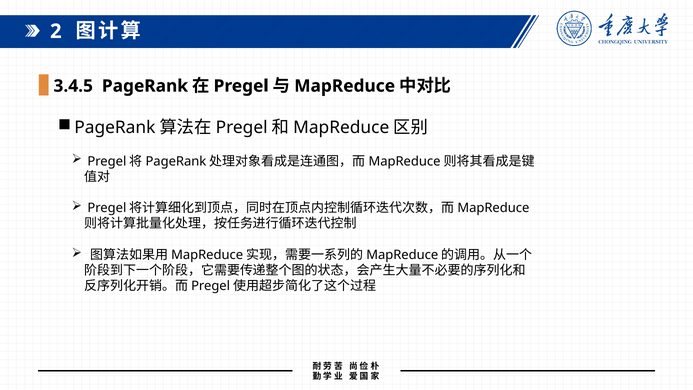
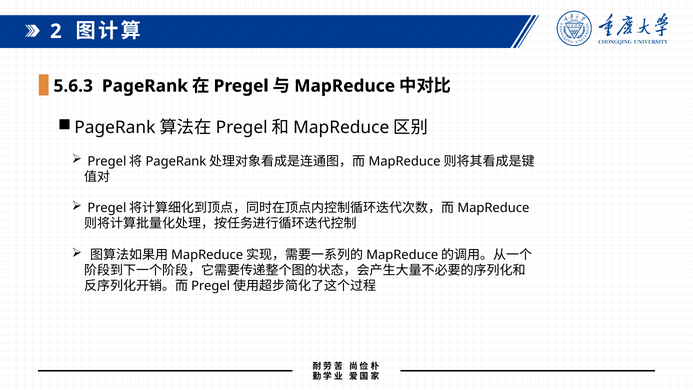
3.4.5: 3.4.5 -> 5.6.3
